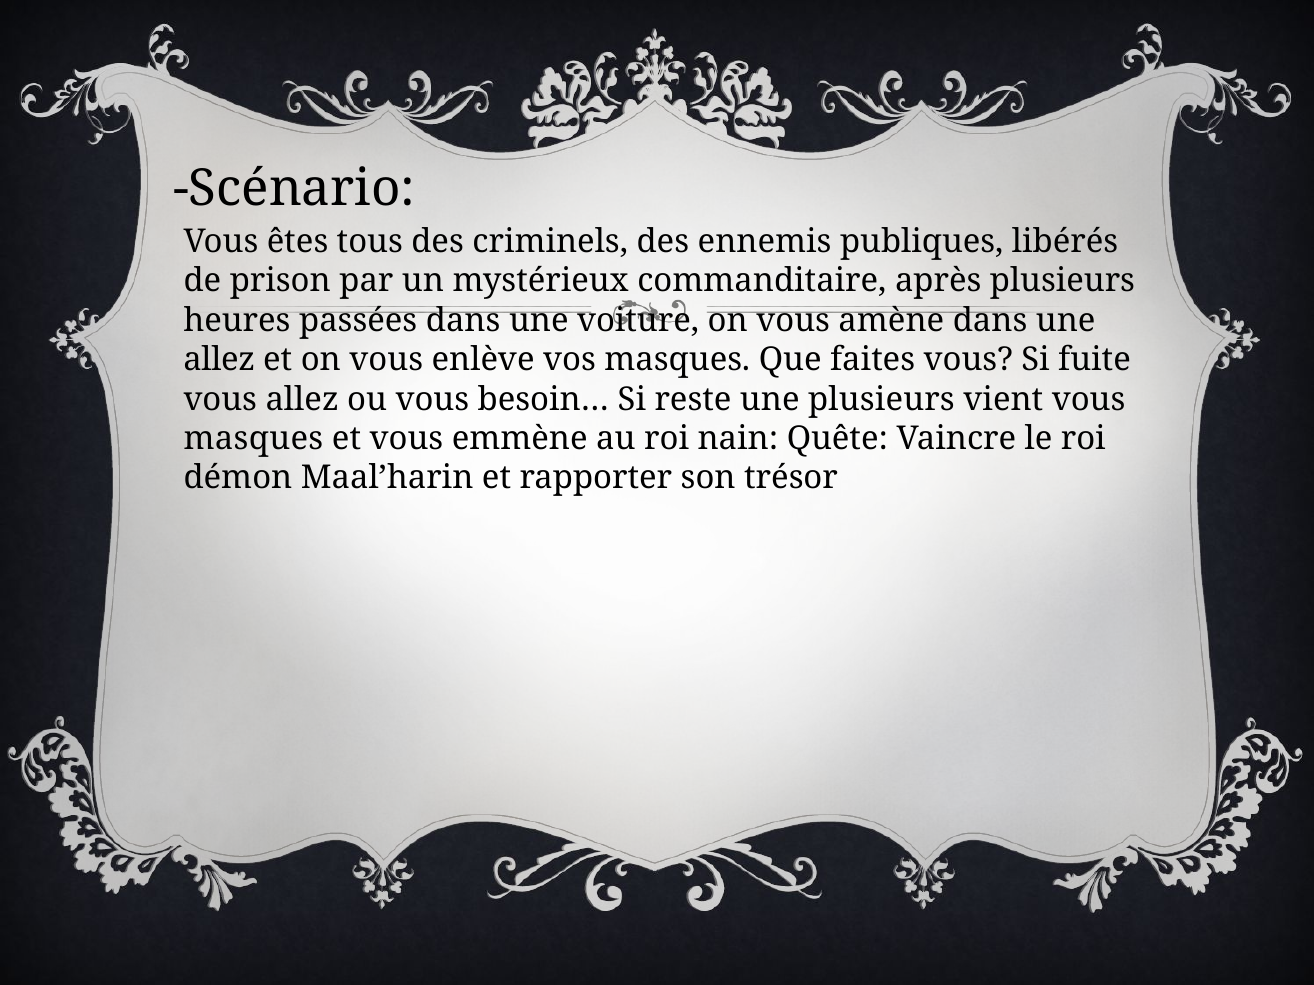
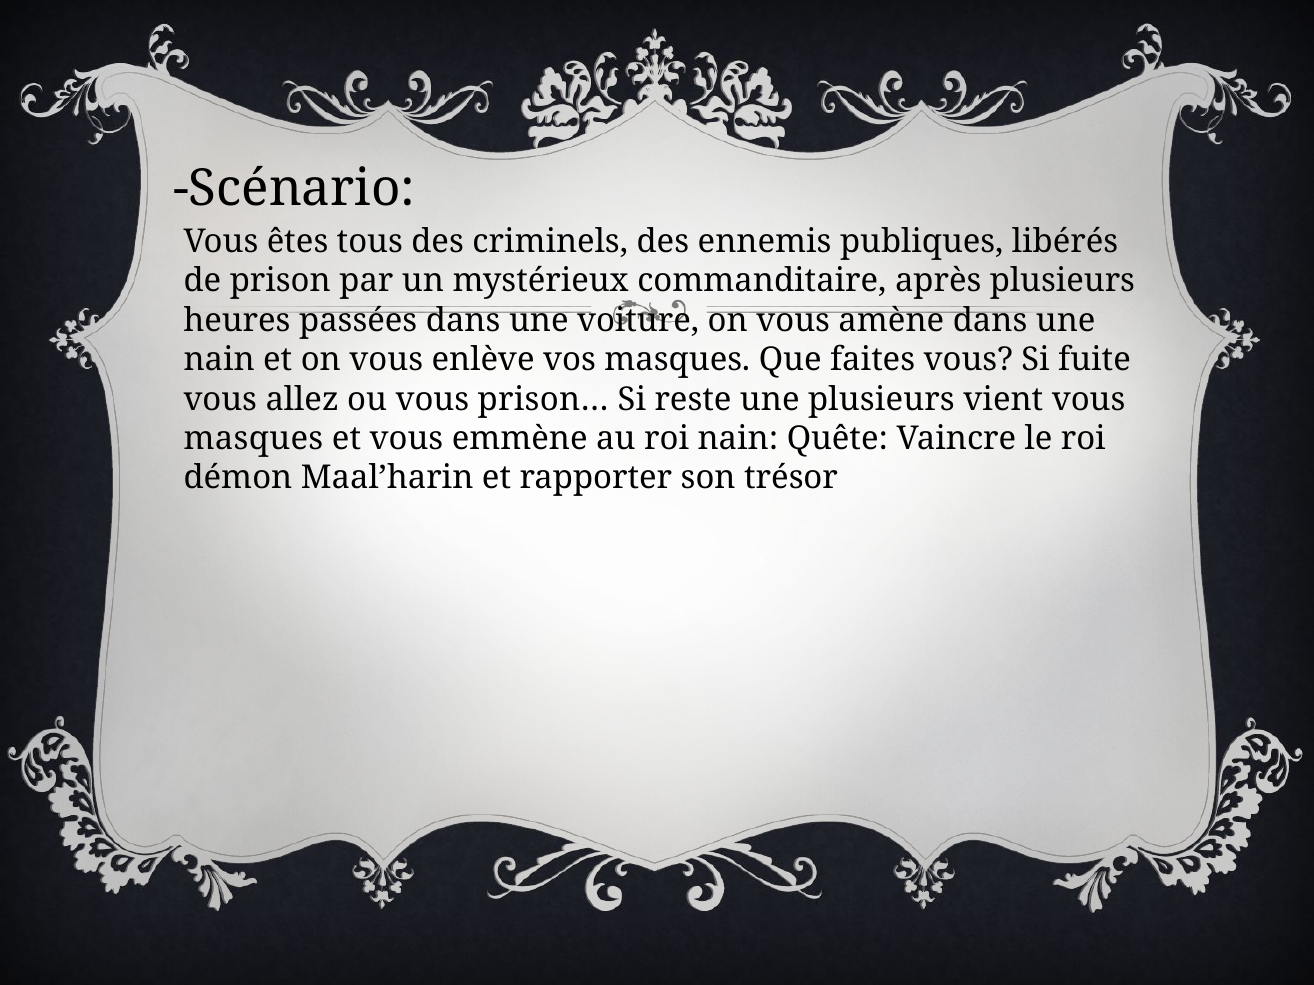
allez at (219, 360): allez -> nain
besoin…: besoin… -> prison…
